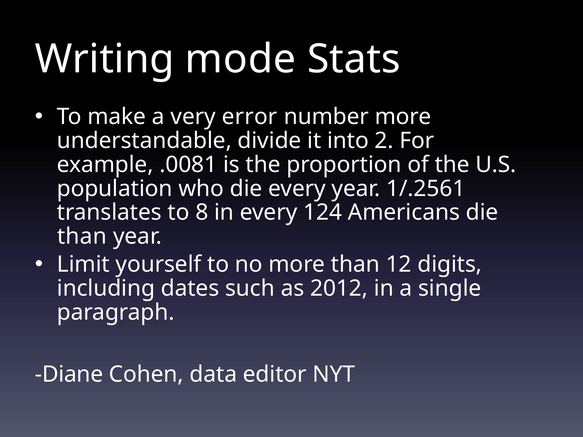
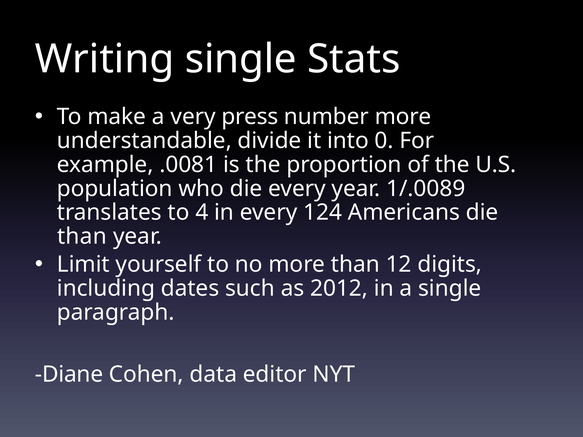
Writing mode: mode -> single
error: error -> press
2: 2 -> 0
1/.2561: 1/.2561 -> 1/.0089
8: 8 -> 4
